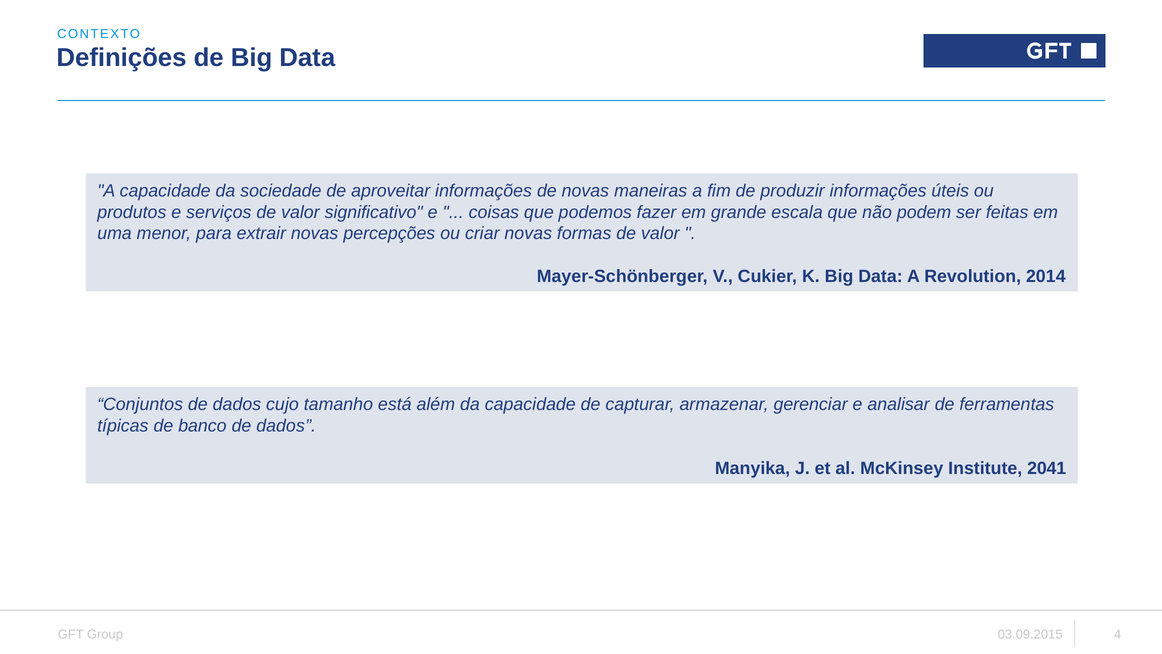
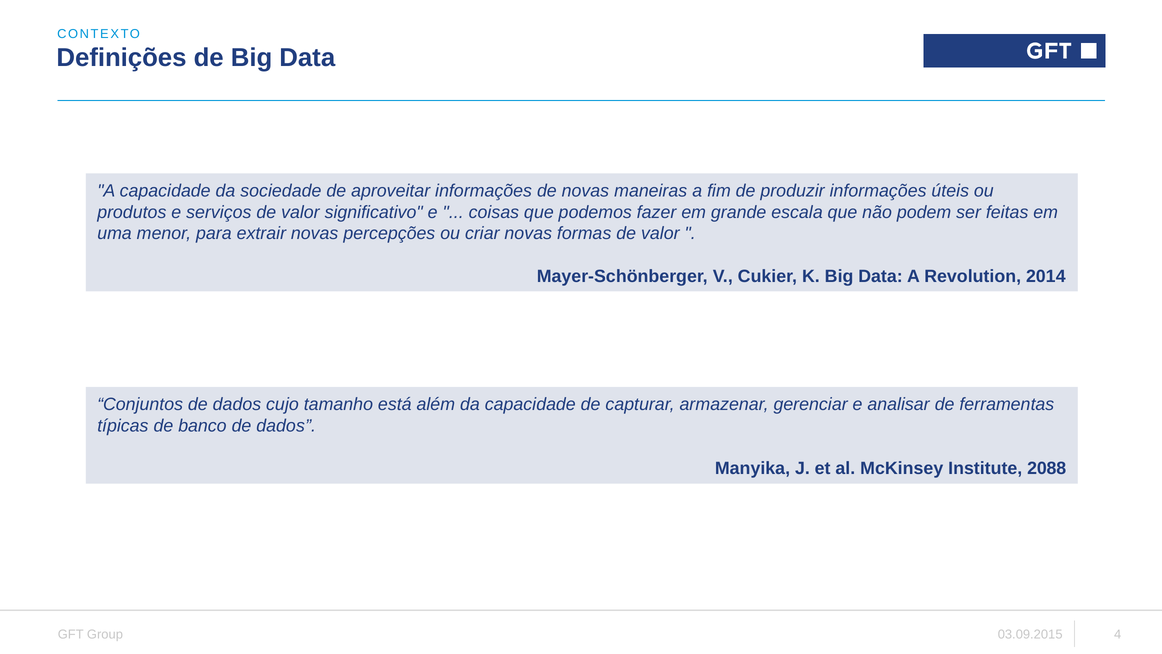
2041: 2041 -> 2088
